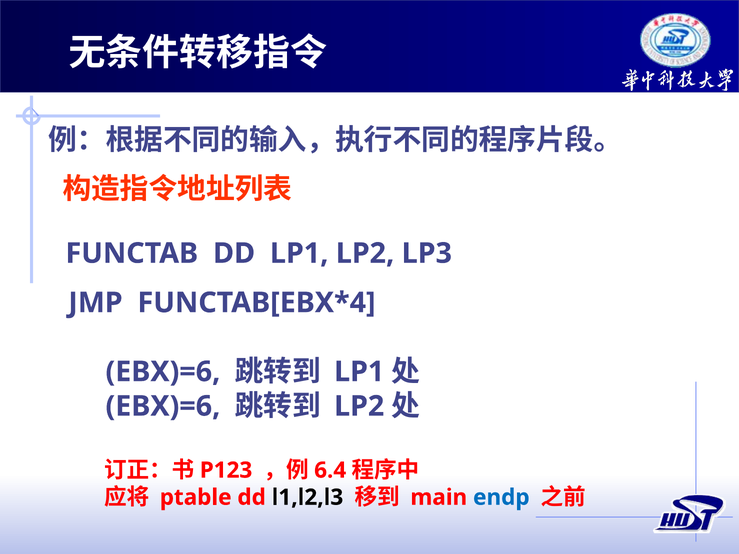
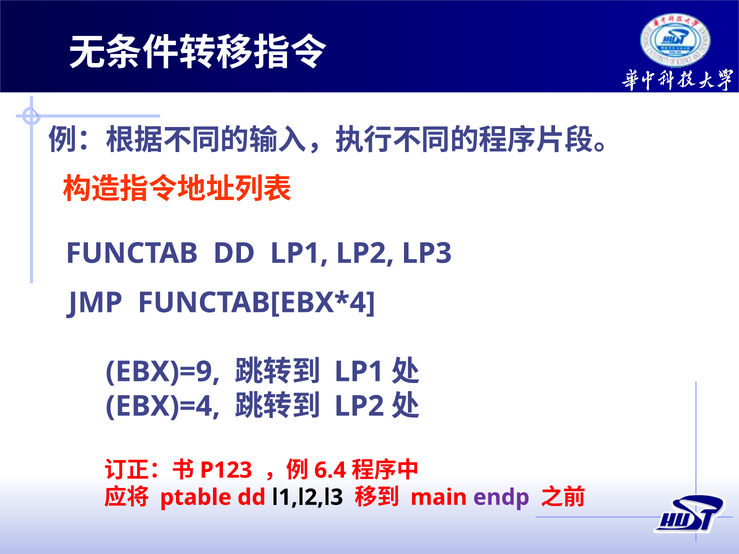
EBX)=6 at (163, 372): EBX)=6 -> EBX)=9
EBX)=6 at (163, 406): EBX)=6 -> EBX)=4
endp colour: blue -> purple
